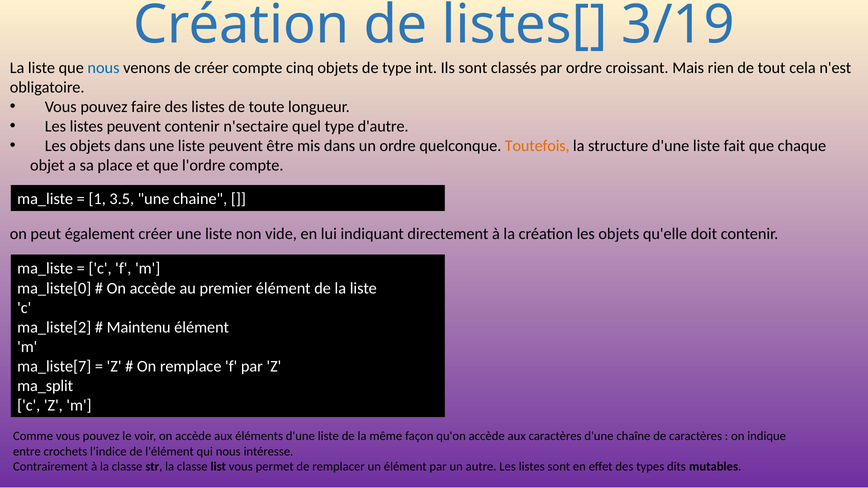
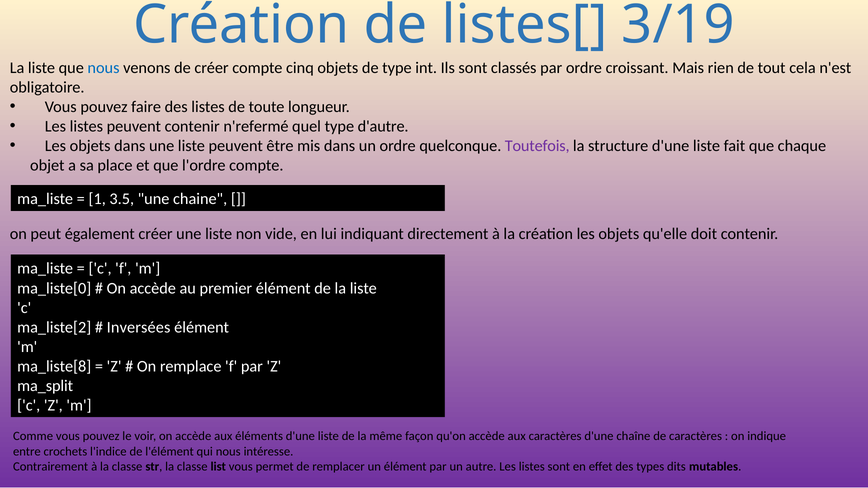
n'sectaire: n'sectaire -> n'refermé
Toutefois colour: orange -> purple
Maintenu: Maintenu -> Inversées
ma_liste[7: ma_liste[7 -> ma_liste[8
